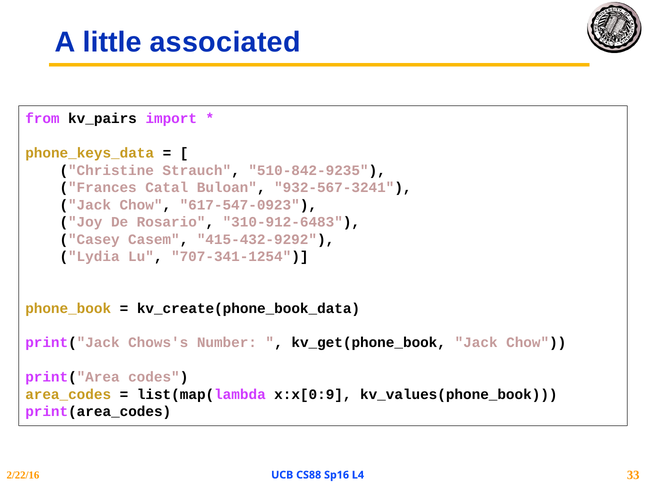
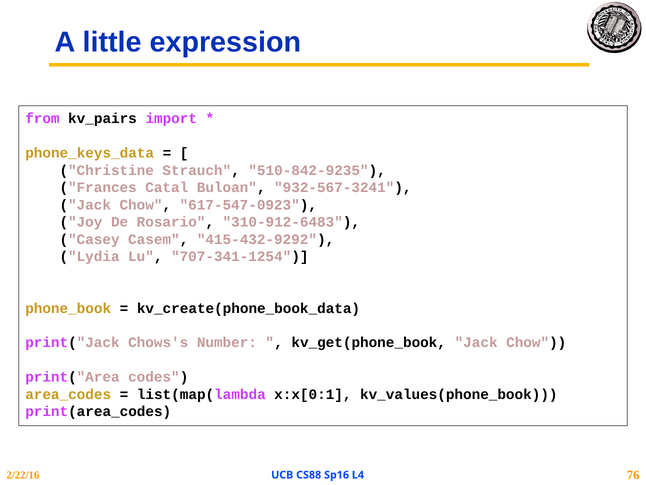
associated: associated -> expression
x:x[0:9: x:x[0:9 -> x:x[0:1
33: 33 -> 76
